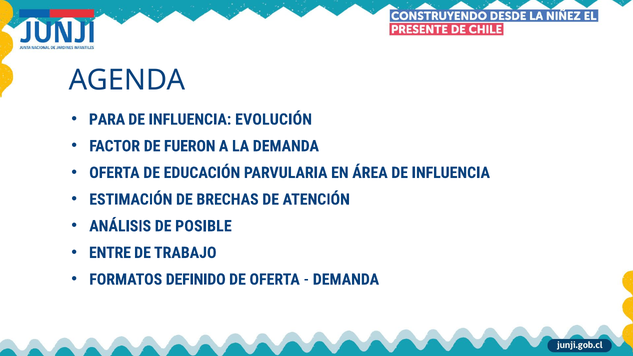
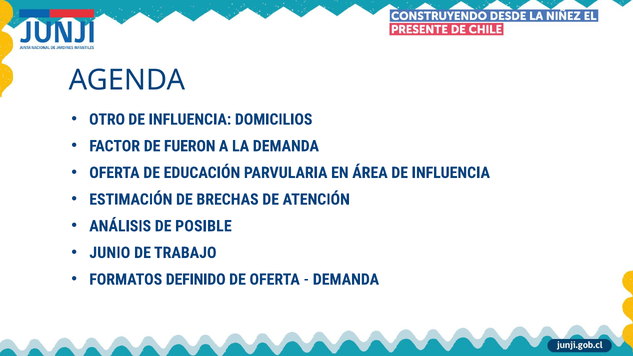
PARA: PARA -> OTRO
EVOLUCIÓN: EVOLUCIÓN -> DOMICILIOS
ENTRE: ENTRE -> JUNIO
